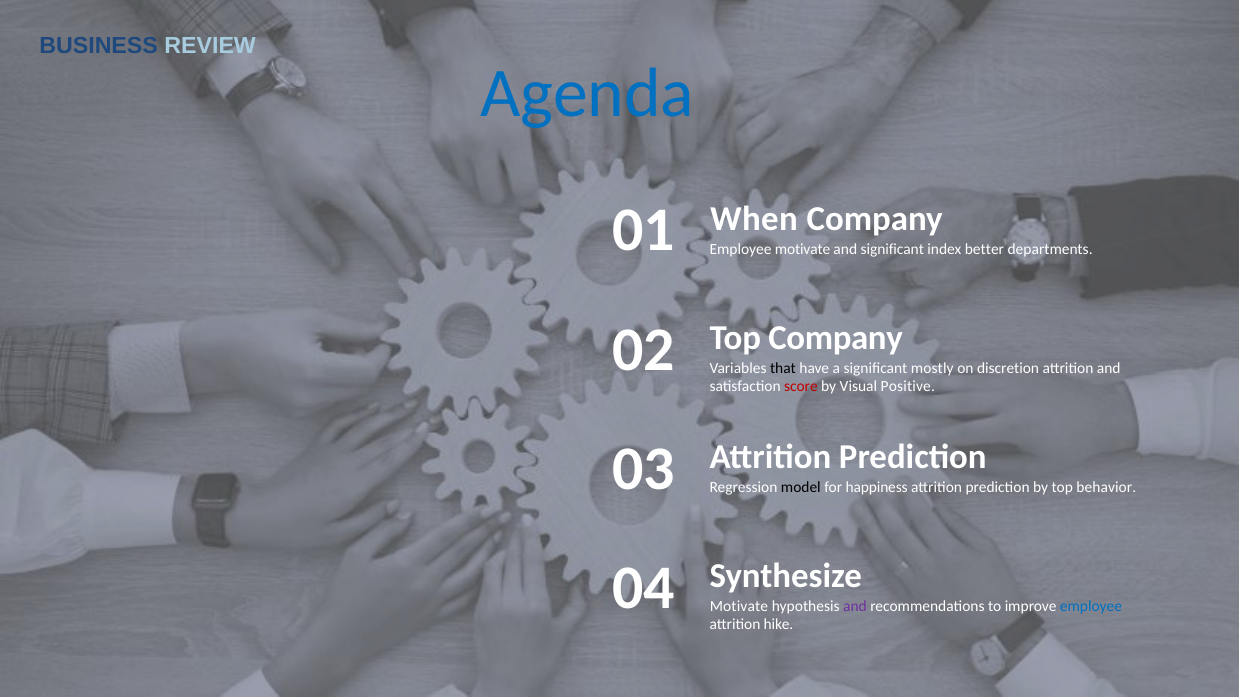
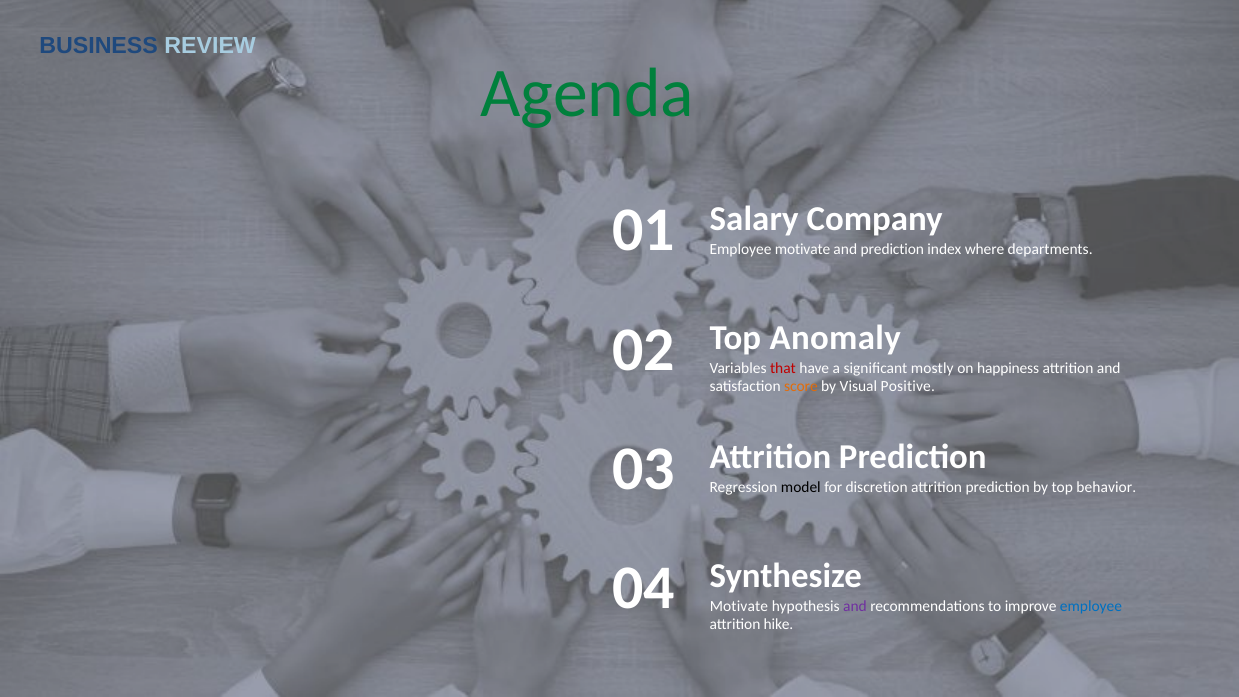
Agenda colour: blue -> green
When: When -> Salary
and significant: significant -> prediction
better: better -> where
Top Company: Company -> Anomaly
that colour: black -> red
discretion: discretion -> happiness
score colour: red -> orange
happiness: happiness -> discretion
